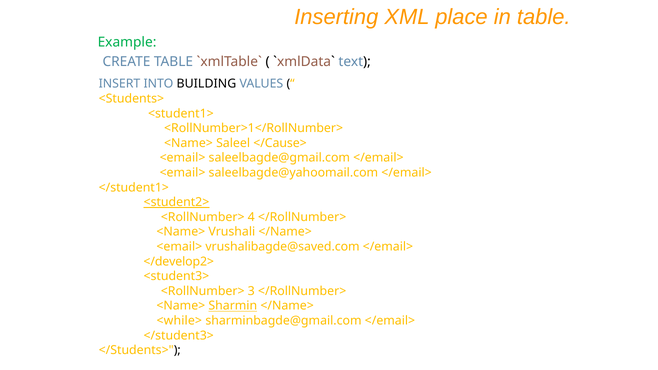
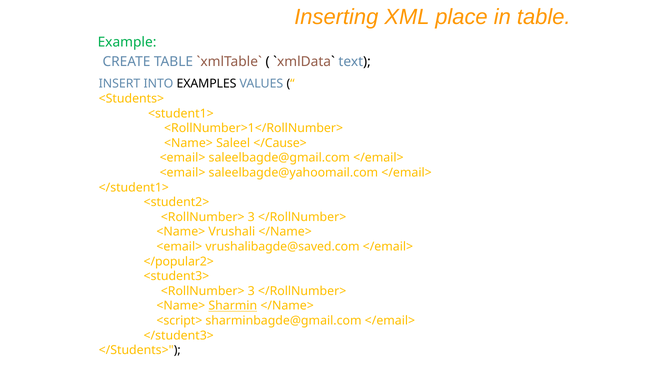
BUILDING: BUILDING -> EXAMPLES
<student2> underline: present -> none
4 at (251, 217): 4 -> 3
</develop2>: </develop2> -> </popular2>
<while>: <while> -> <script>
